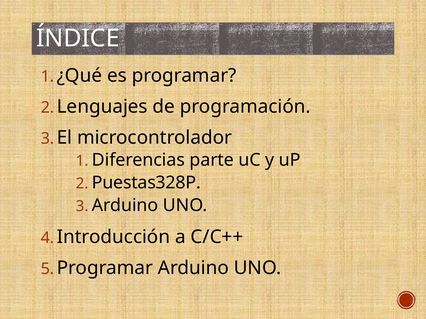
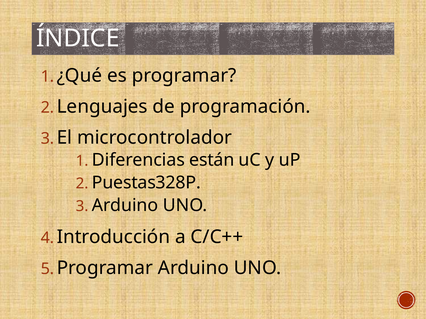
parte: parte -> están
